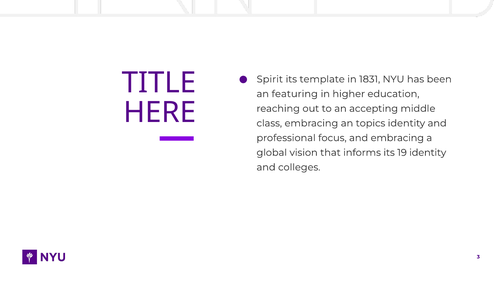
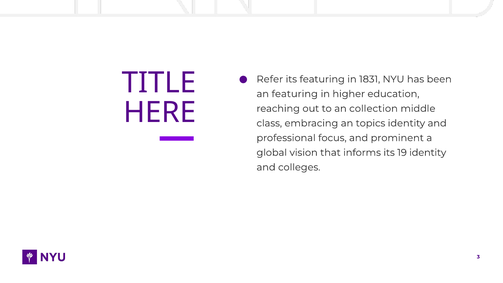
Spirit: Spirit -> Refer
its template: template -> featuring
accepting: accepting -> collection
and embracing: embracing -> prominent
